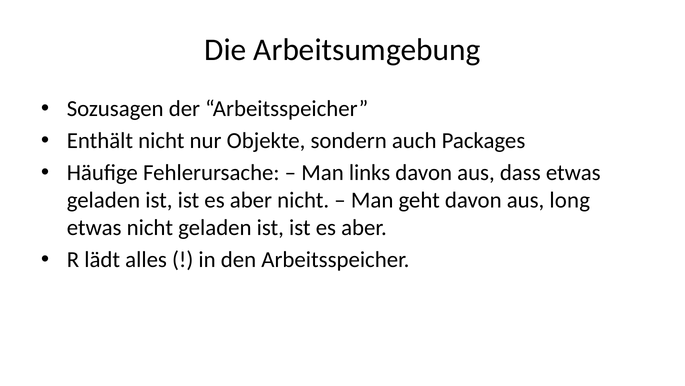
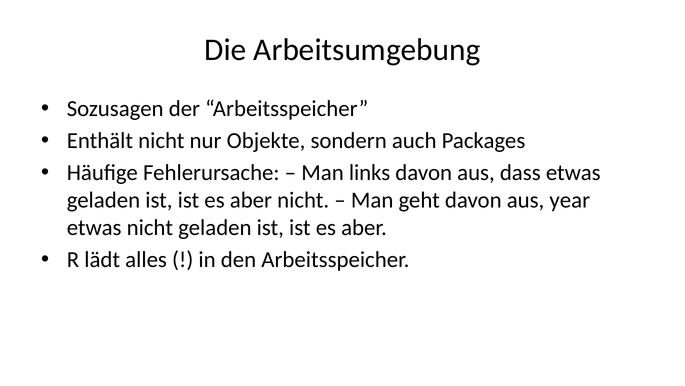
long: long -> year
